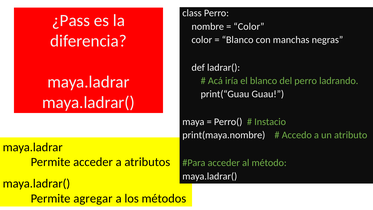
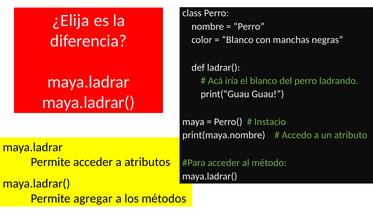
¿Pass: ¿Pass -> ¿Elija
Color at (249, 26): Color -> Perro
